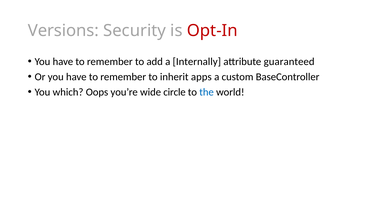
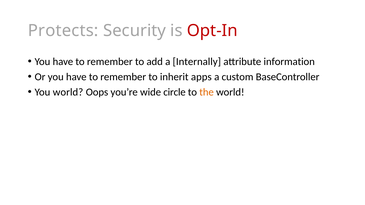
Versions: Versions -> Protects
guaranteed: guaranteed -> information
You which: which -> world
the colour: blue -> orange
